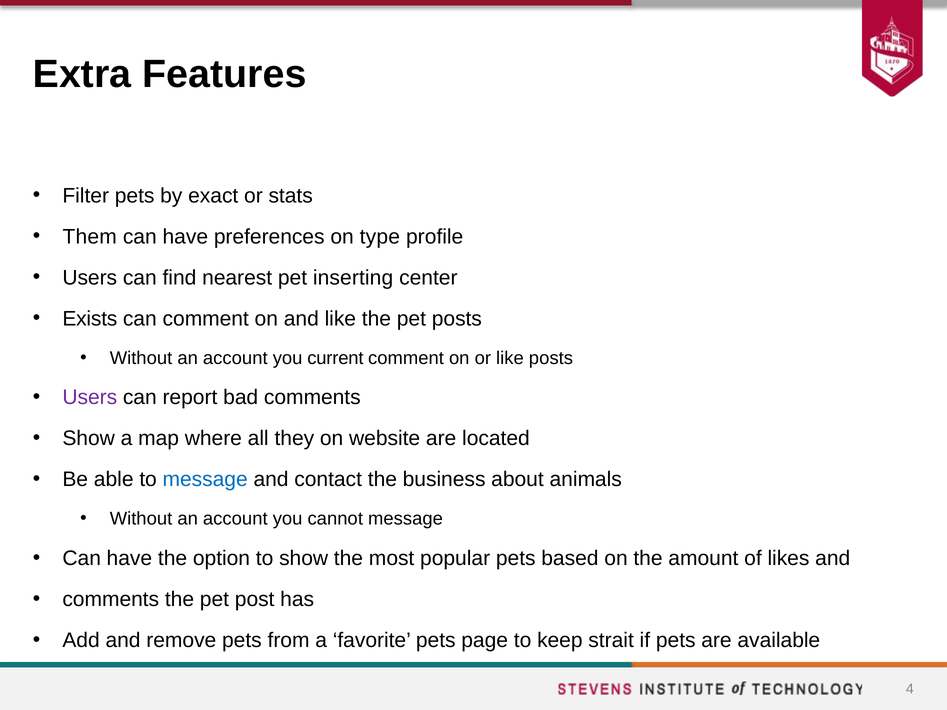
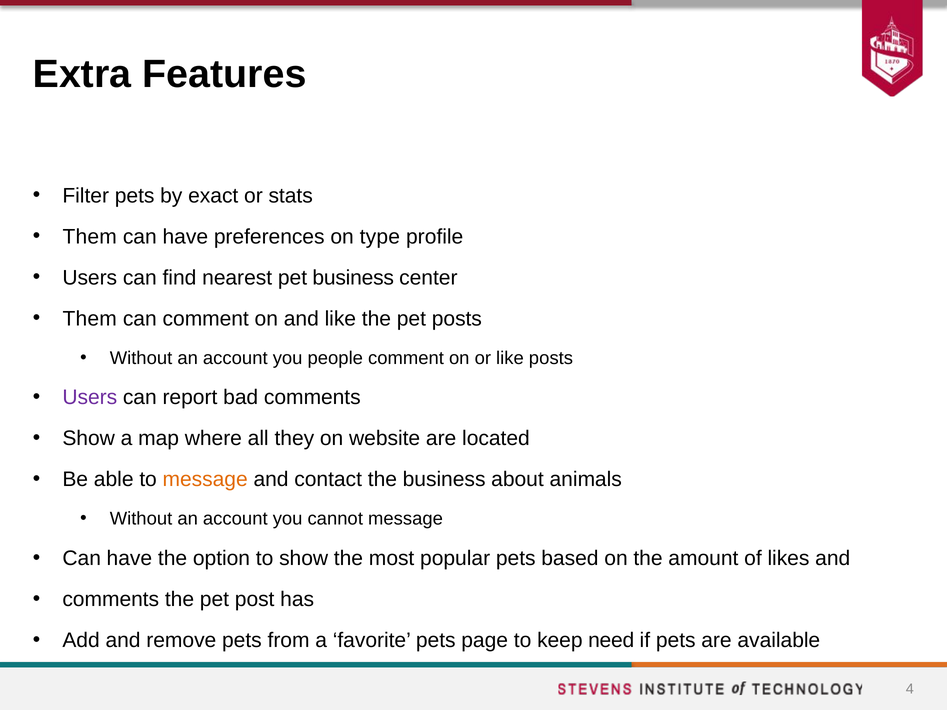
pet inserting: inserting -> business
Exists at (90, 319): Exists -> Them
current: current -> people
message at (205, 480) colour: blue -> orange
strait: strait -> need
